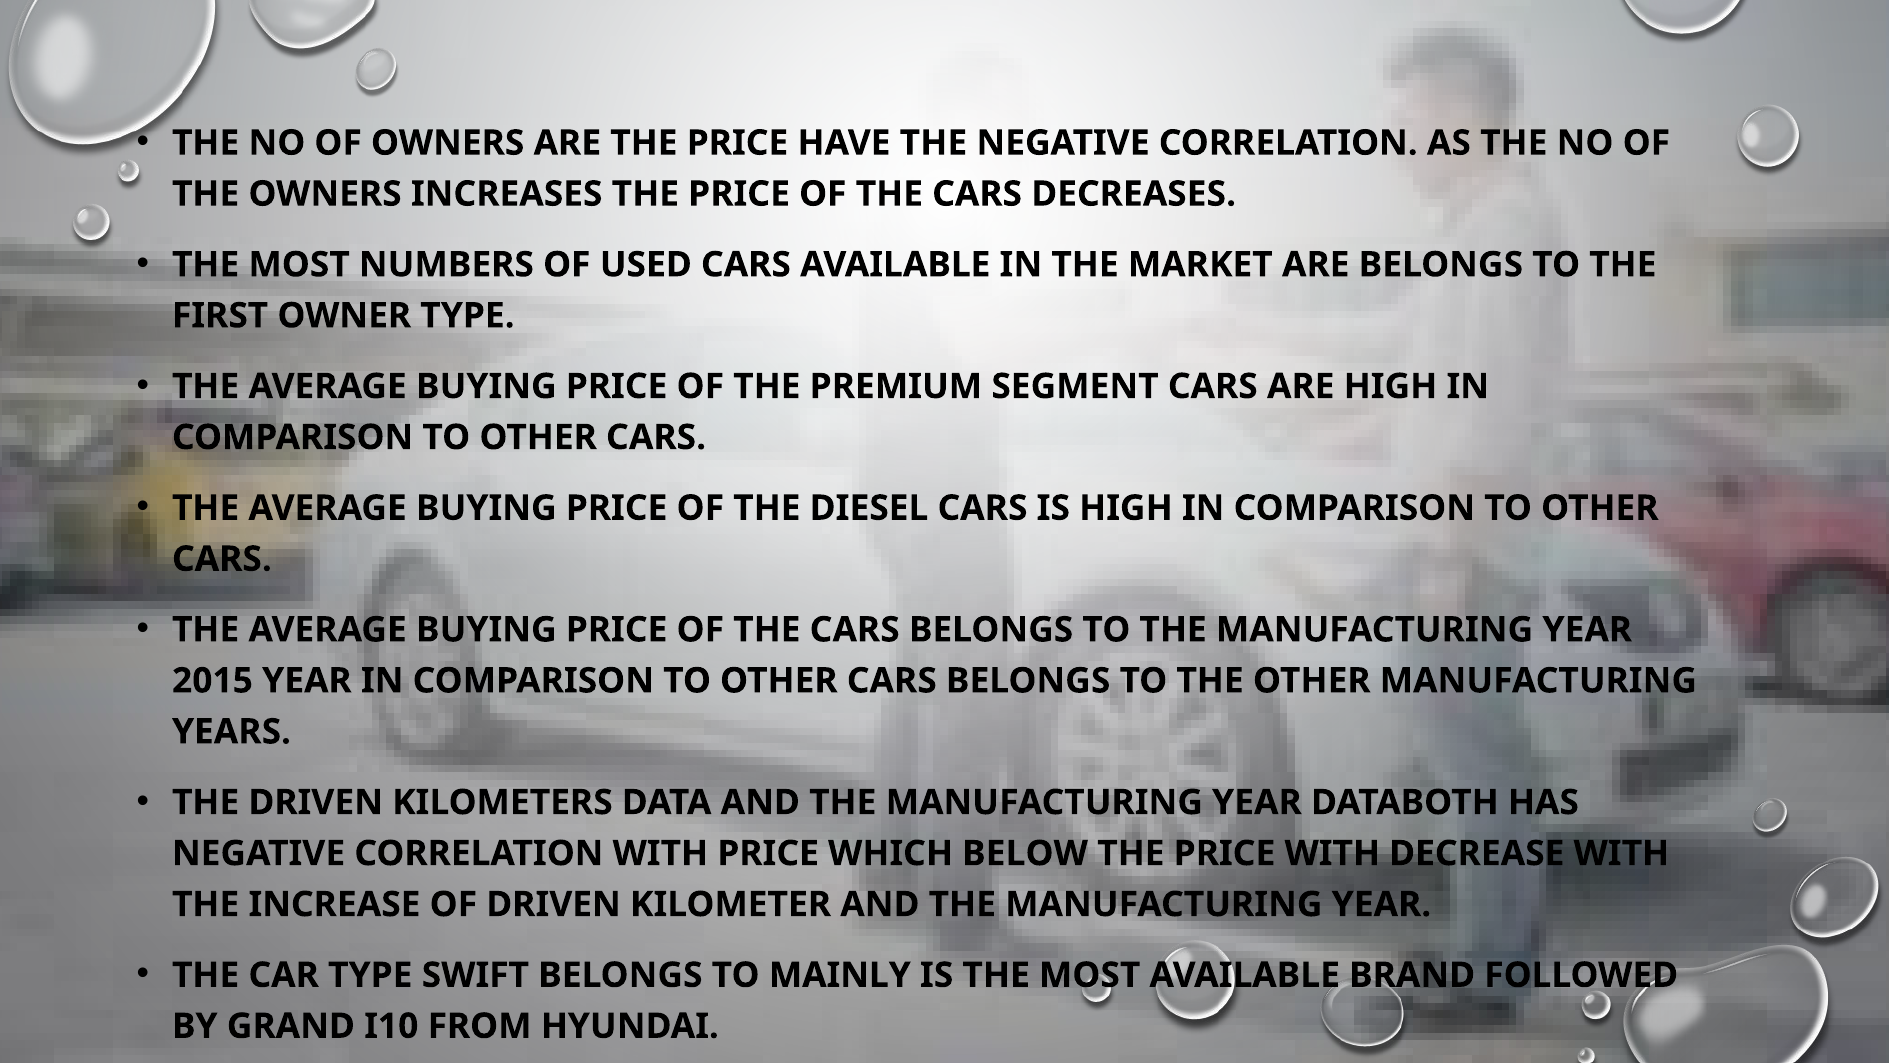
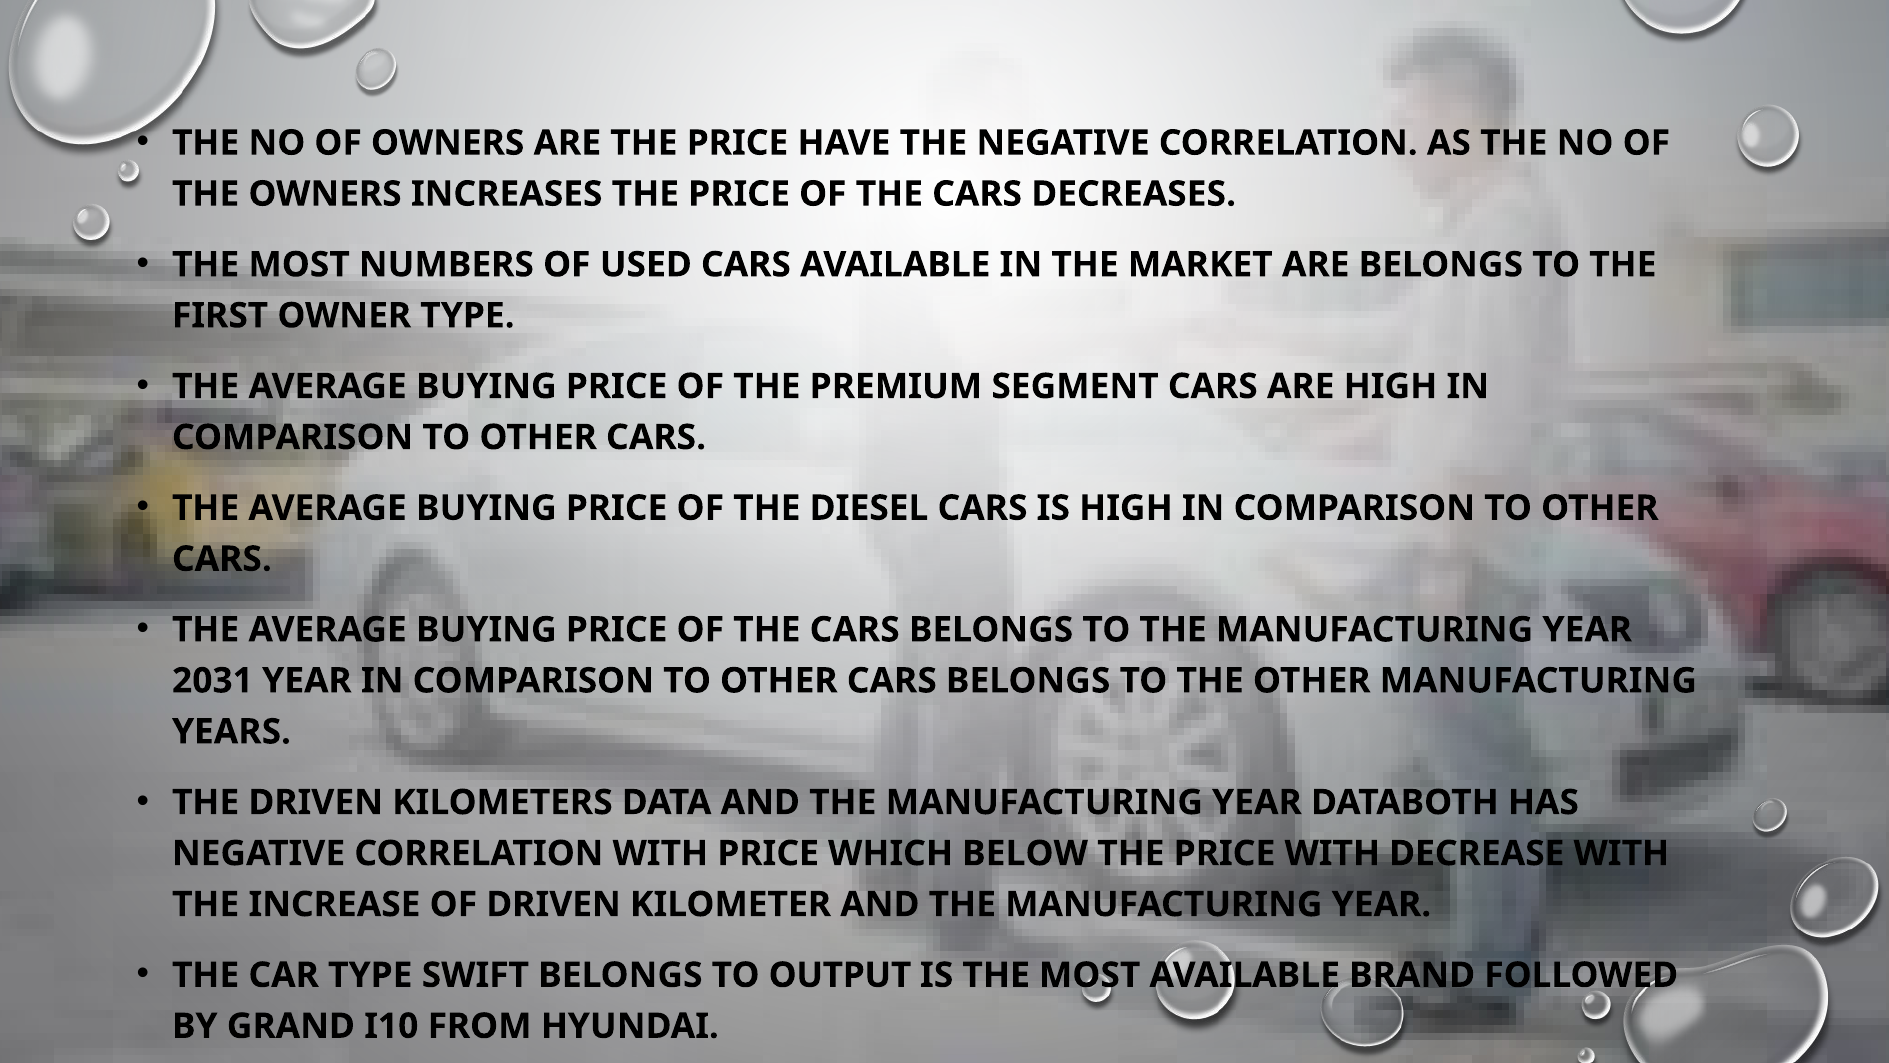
2015: 2015 -> 2031
MAINLY: MAINLY -> OUTPUT
